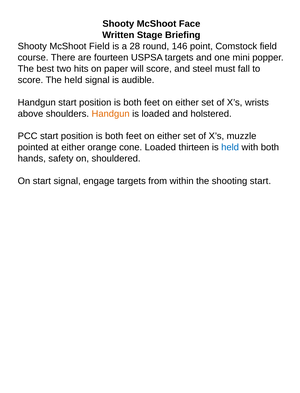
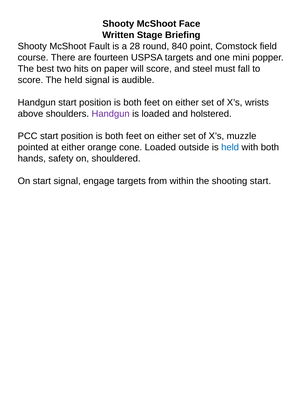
McShoot Field: Field -> Fault
146: 146 -> 840
Handgun at (111, 114) colour: orange -> purple
thirteen: thirteen -> outside
